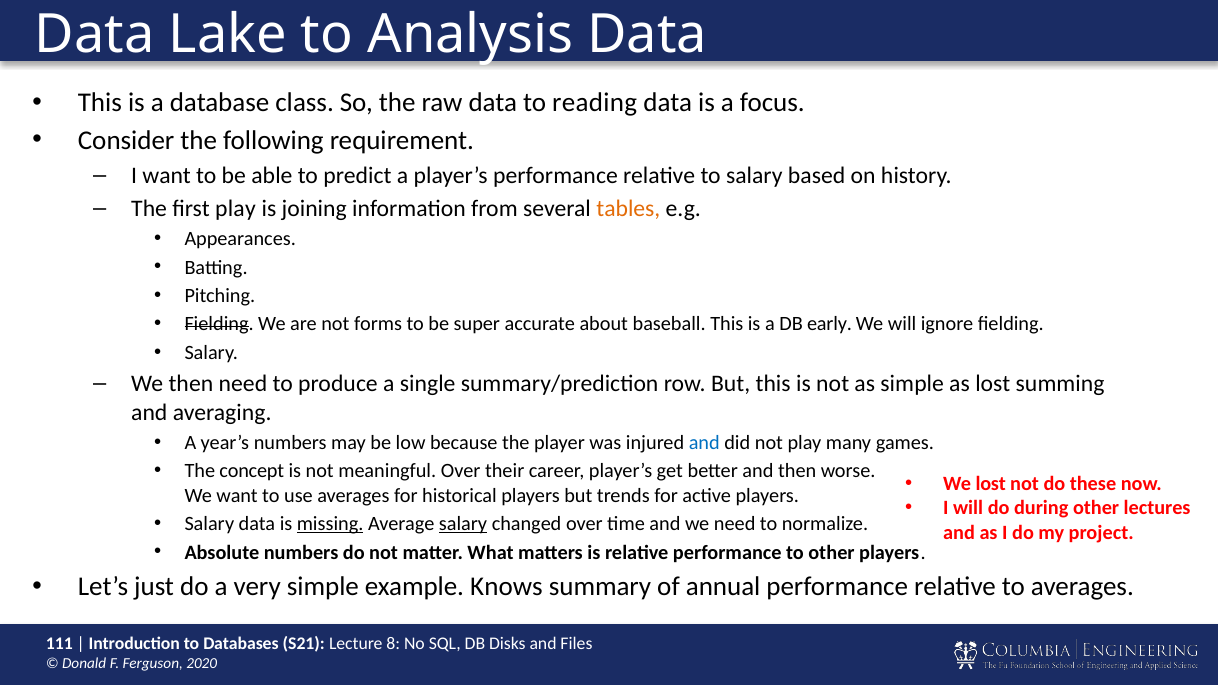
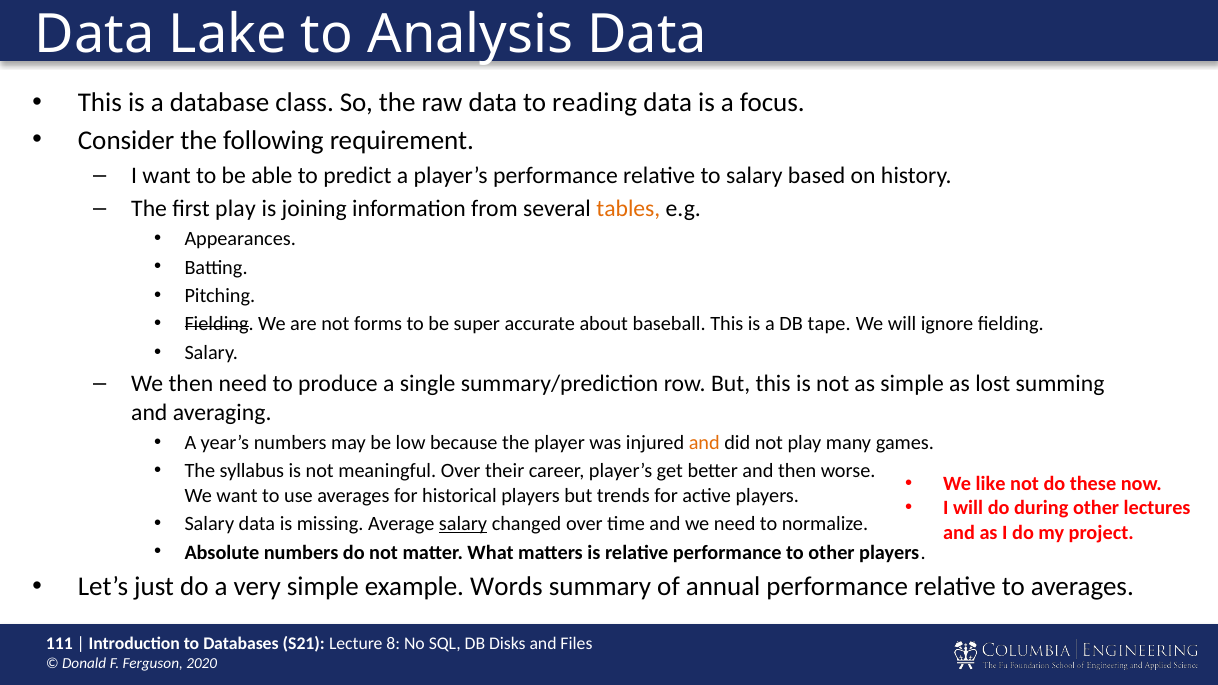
early: early -> tape
and at (704, 443) colour: blue -> orange
concept: concept -> syllabus
We lost: lost -> like
missing underline: present -> none
Knows: Knows -> Words
